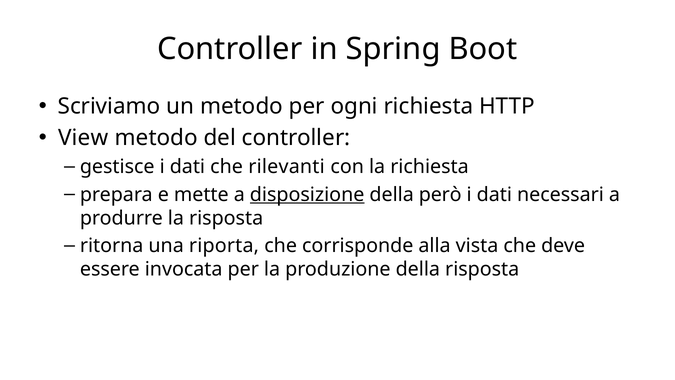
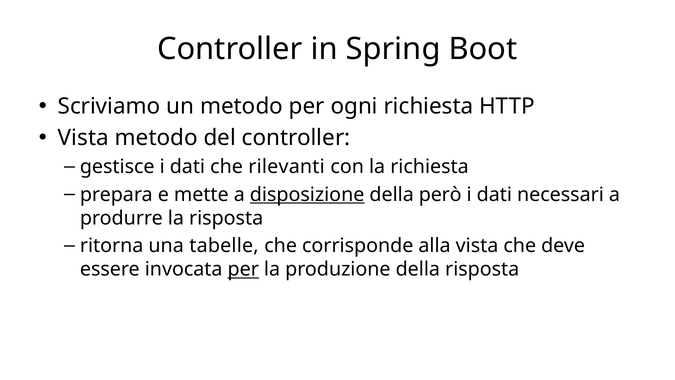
View at (83, 138): View -> Vista
riporta: riporta -> tabelle
per at (243, 269) underline: none -> present
